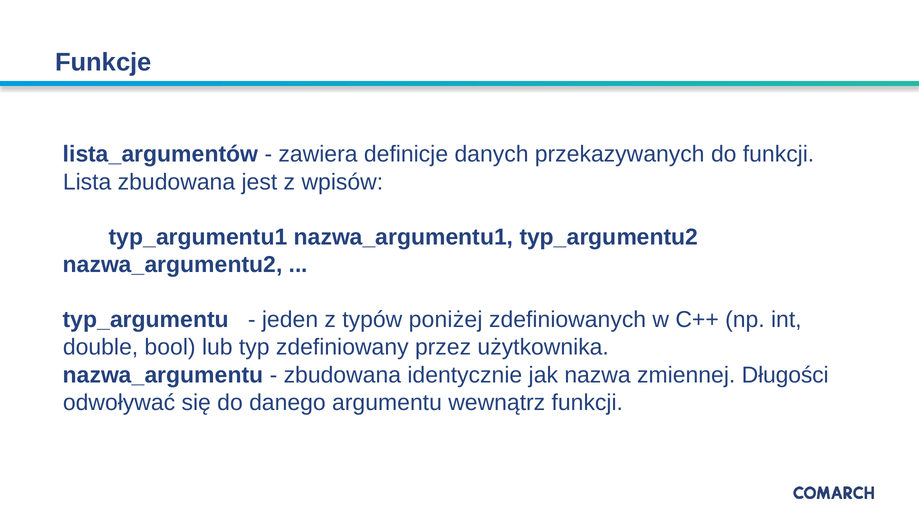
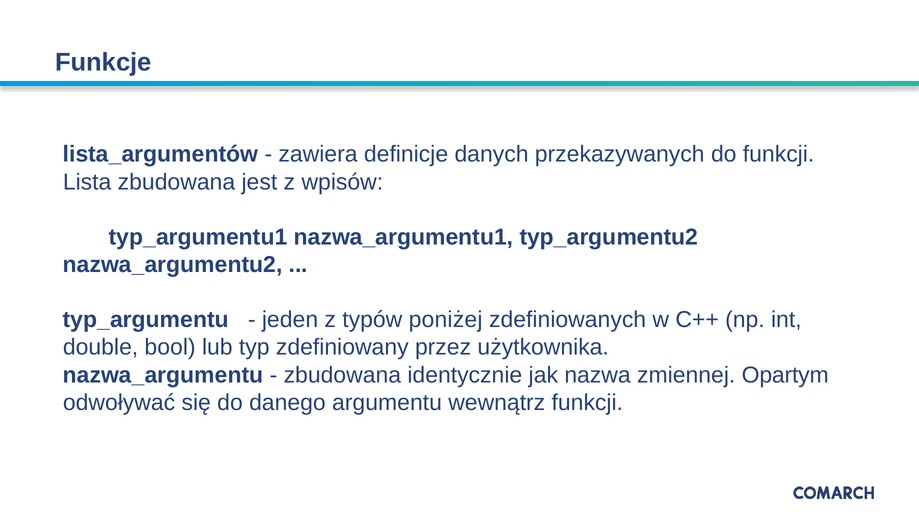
Długości: Długości -> Opartym
